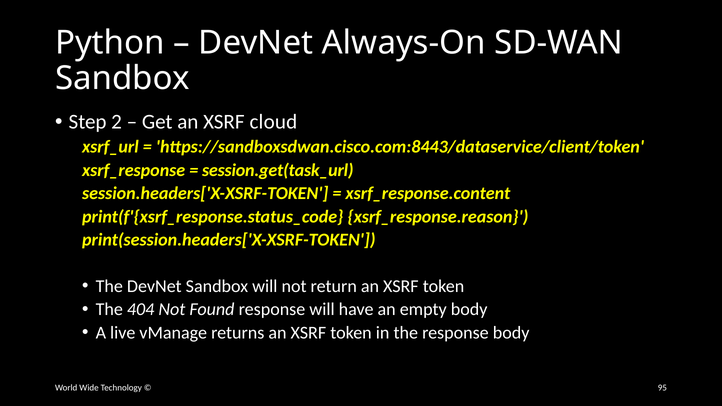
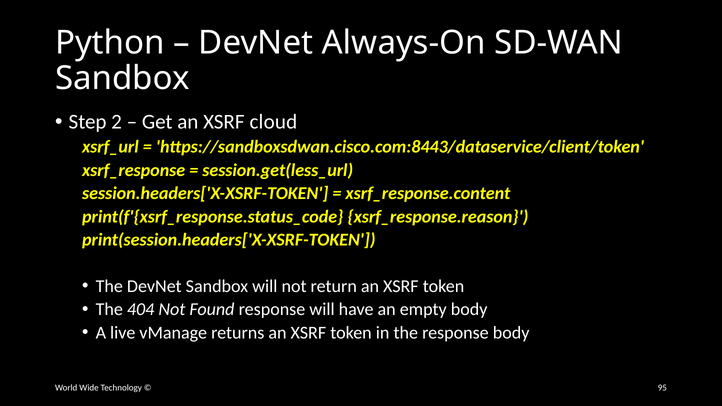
session.get(task_url: session.get(task_url -> session.get(less_url
